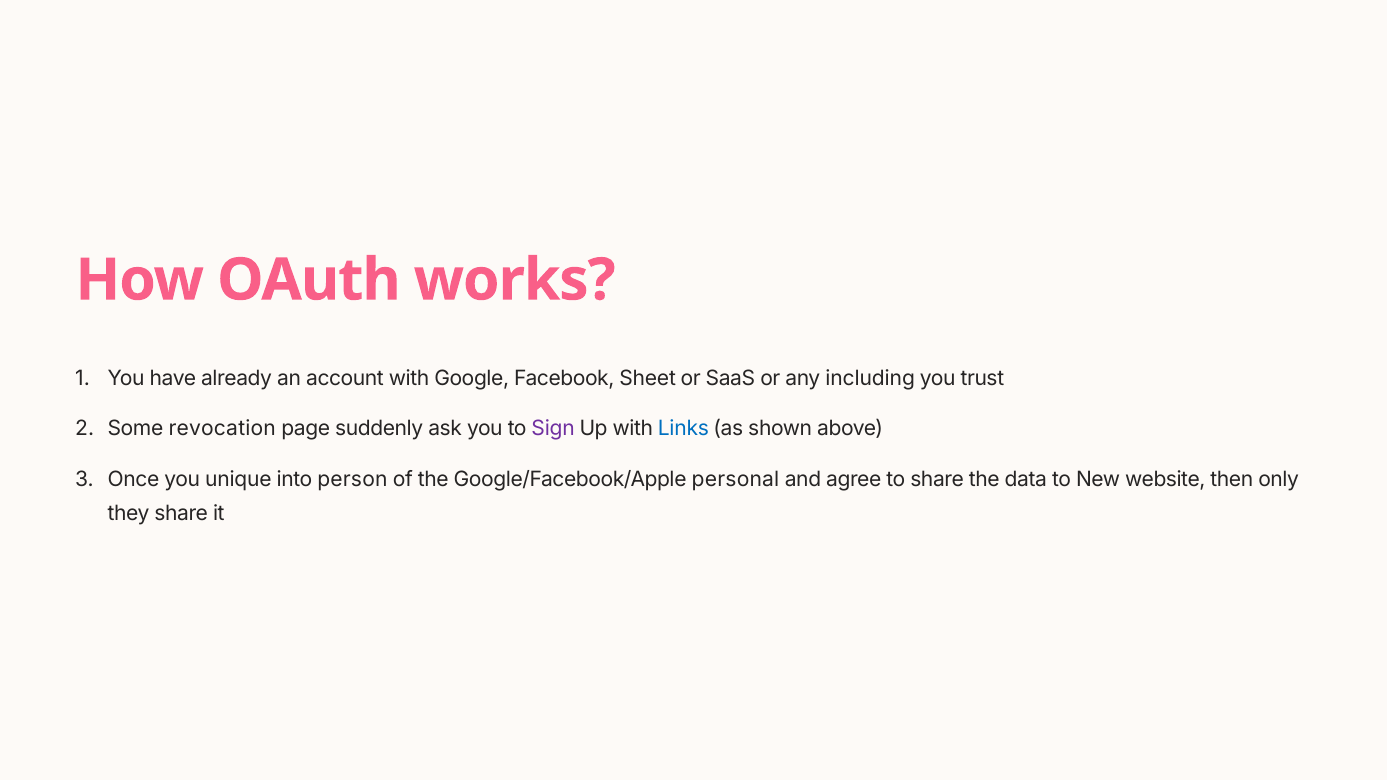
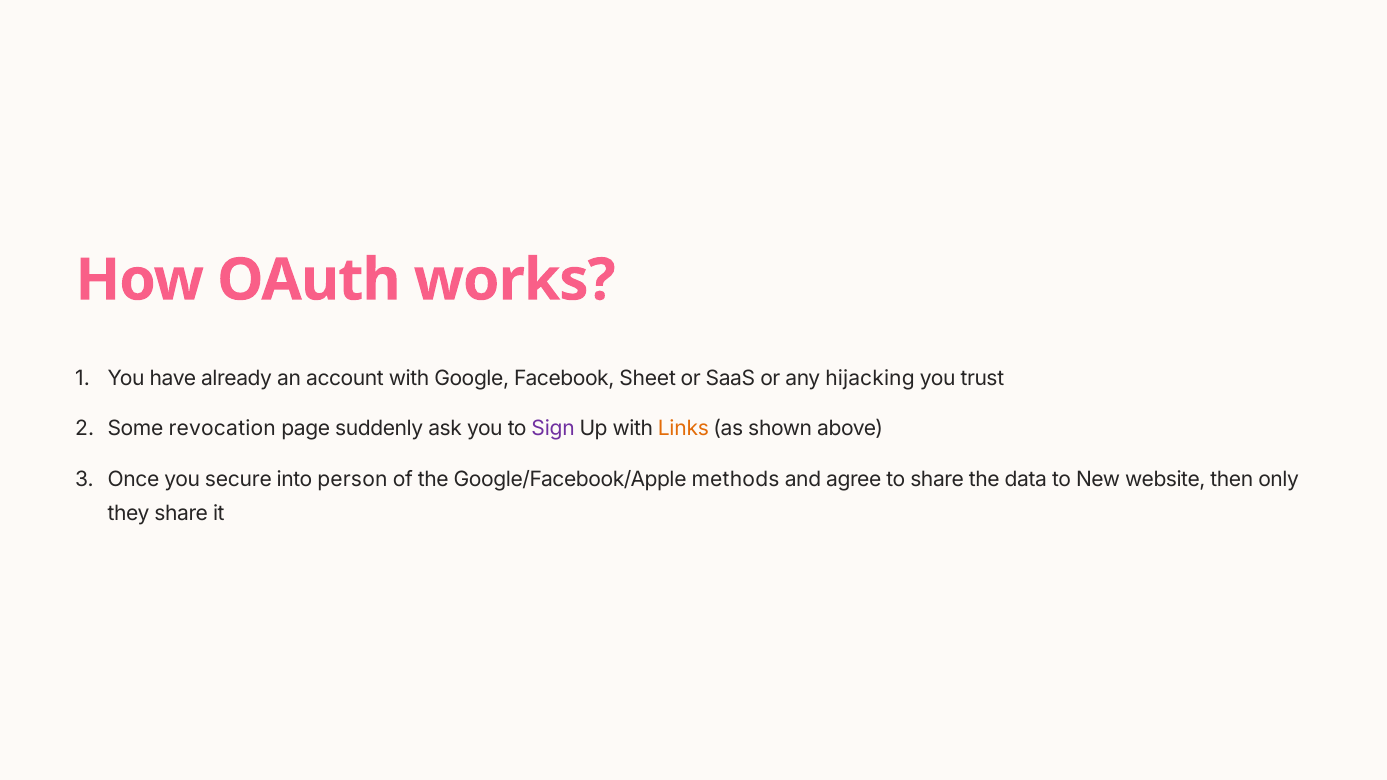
including: including -> hijacking
Links colour: blue -> orange
unique: unique -> secure
personal: personal -> methods
